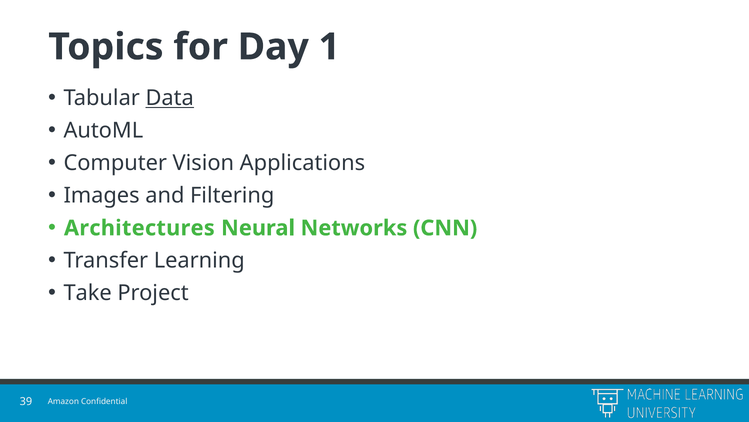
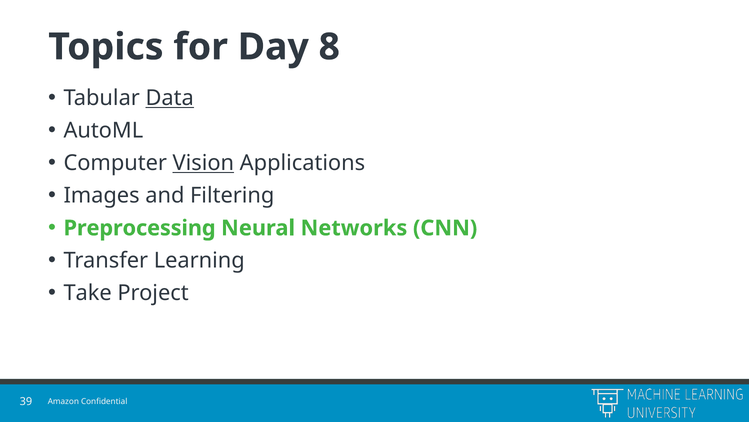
1: 1 -> 8
Vision underline: none -> present
Architectures: Architectures -> Preprocessing
